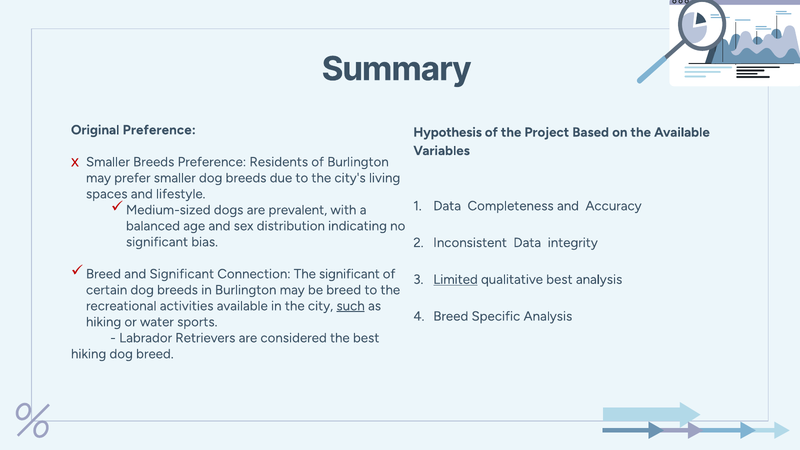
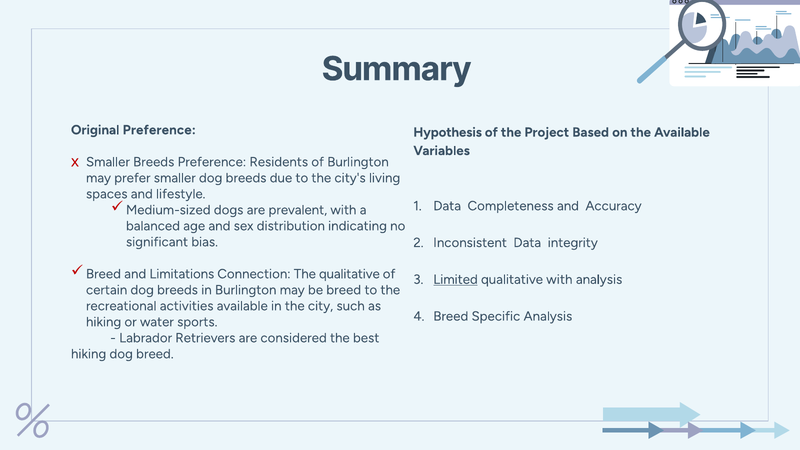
and Significant: Significant -> Limitations
The significant: significant -> qualitative
qualitative best: best -> with
such underline: present -> none
